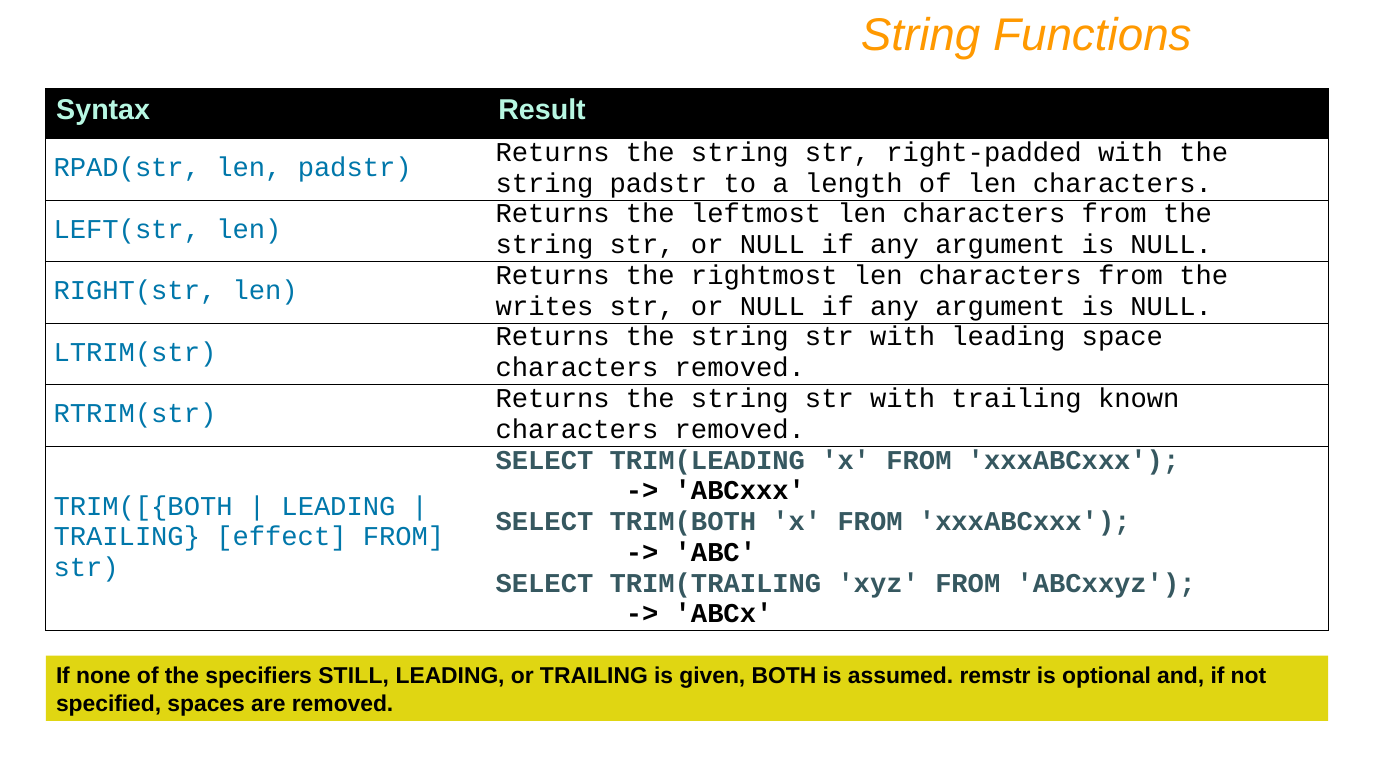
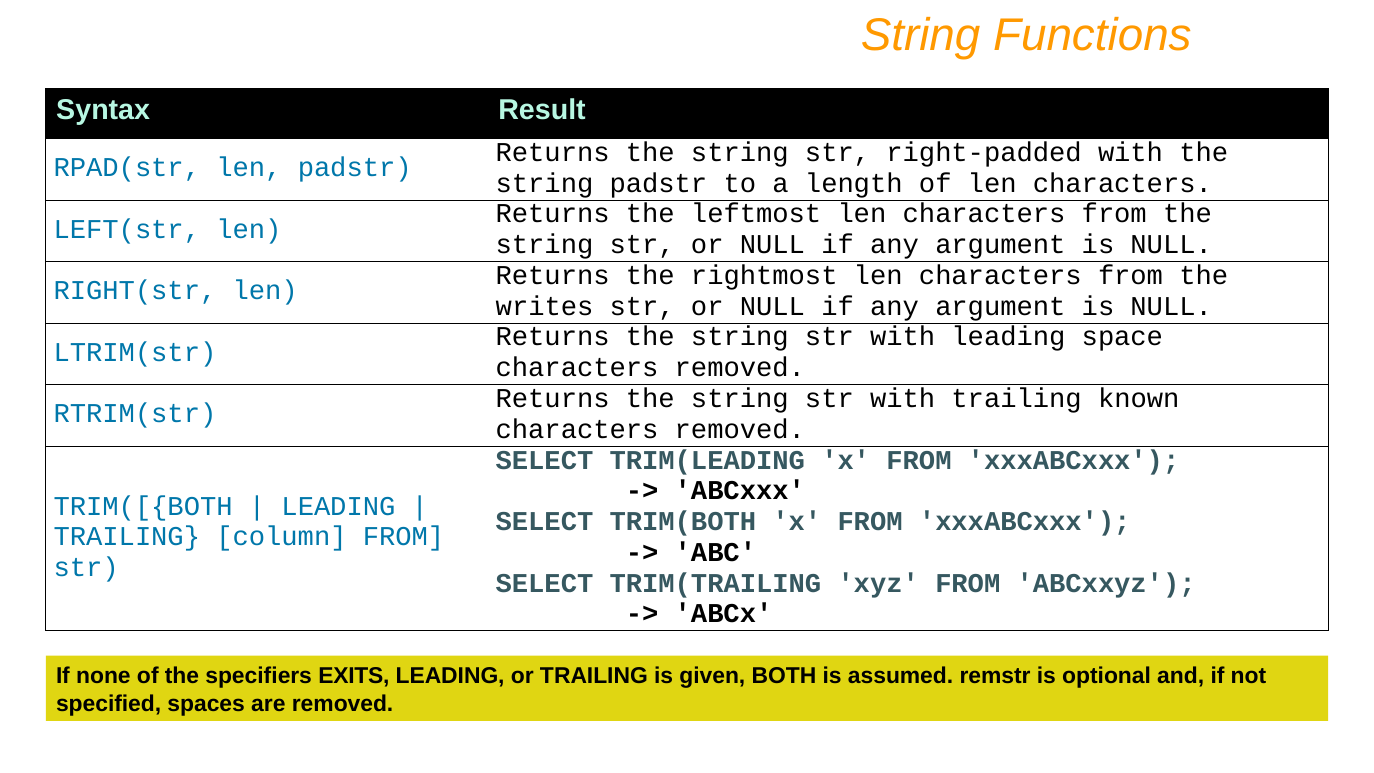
effect: effect -> column
STILL: STILL -> EXITS
